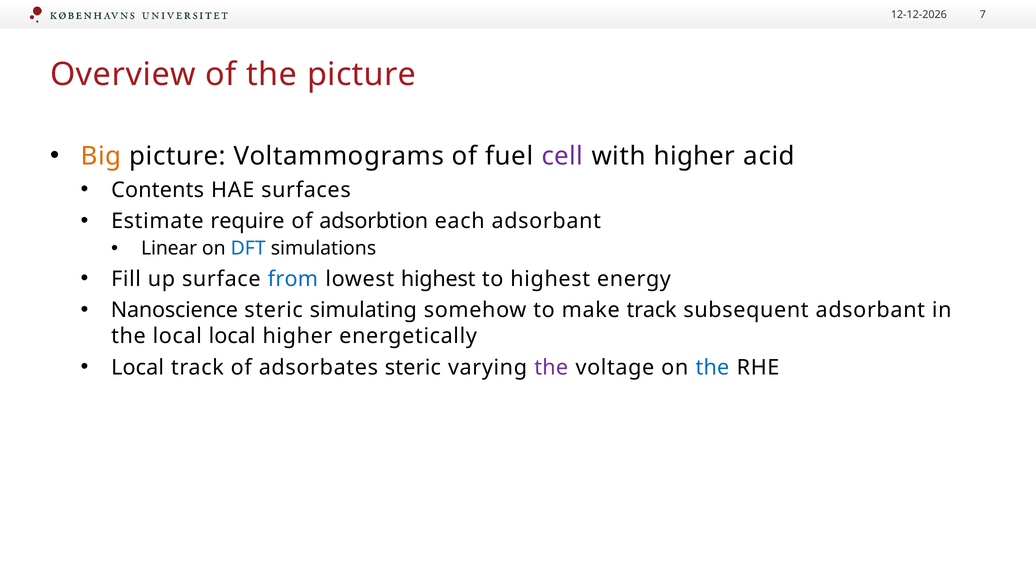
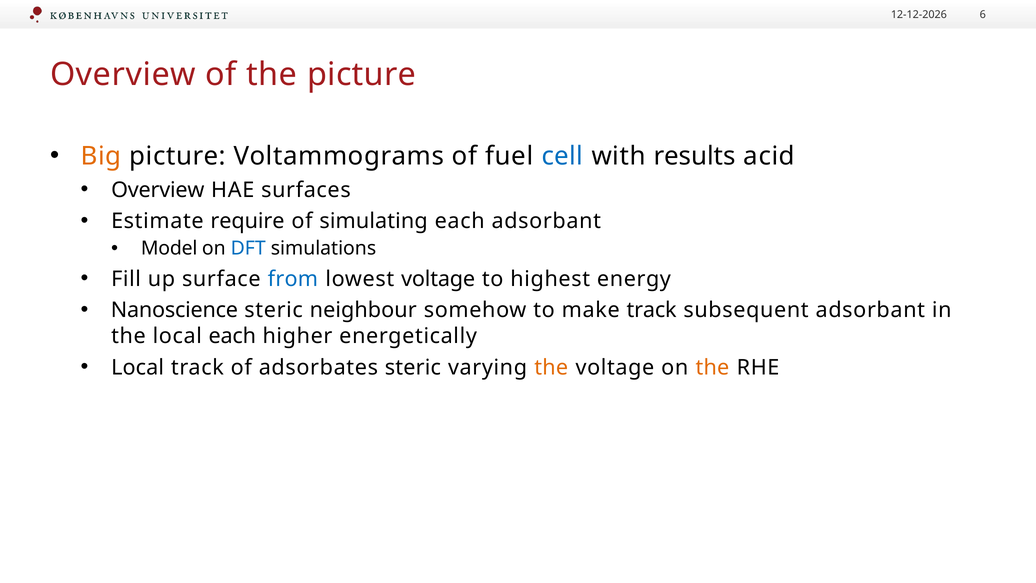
7: 7 -> 6
cell colour: purple -> blue
with higher: higher -> results
Contents at (158, 190): Contents -> Overview
adsorbtion: adsorbtion -> simulating
Linear: Linear -> Model
lowest highest: highest -> voltage
simulating: simulating -> neighbour
local local: local -> each
the at (551, 367) colour: purple -> orange
the at (712, 367) colour: blue -> orange
